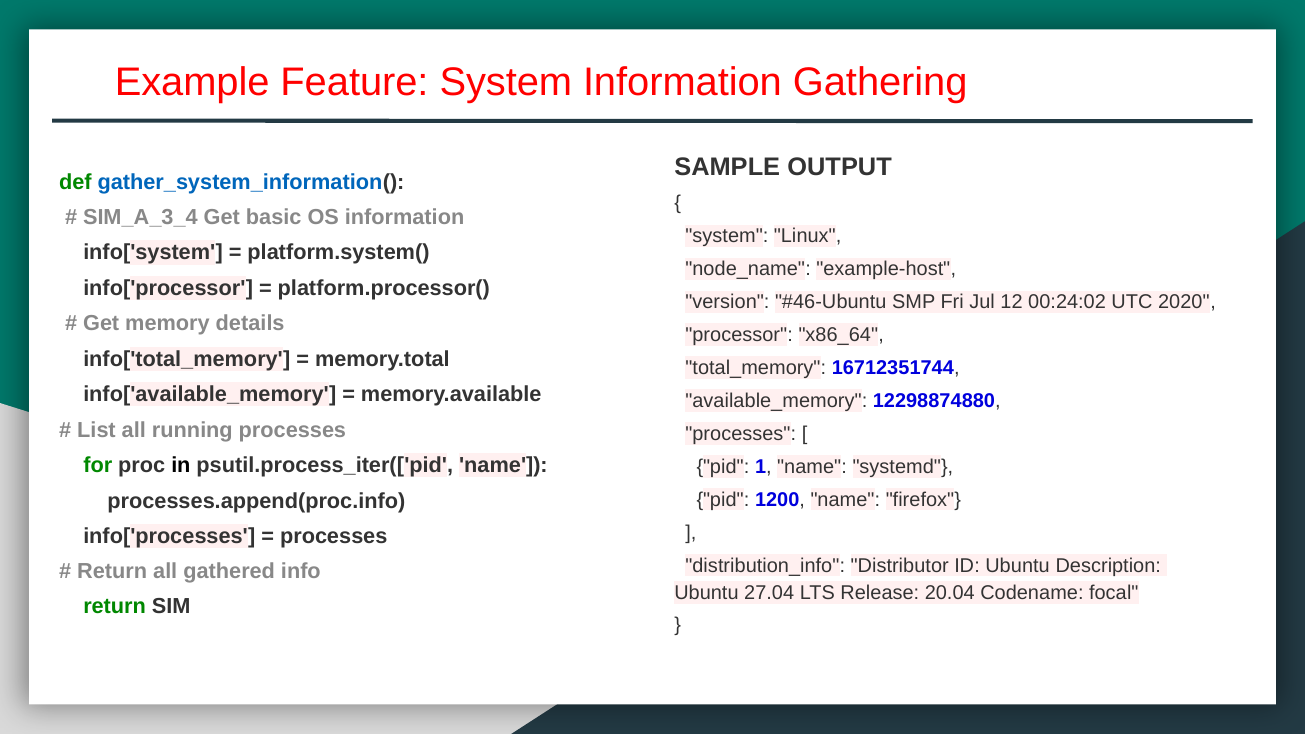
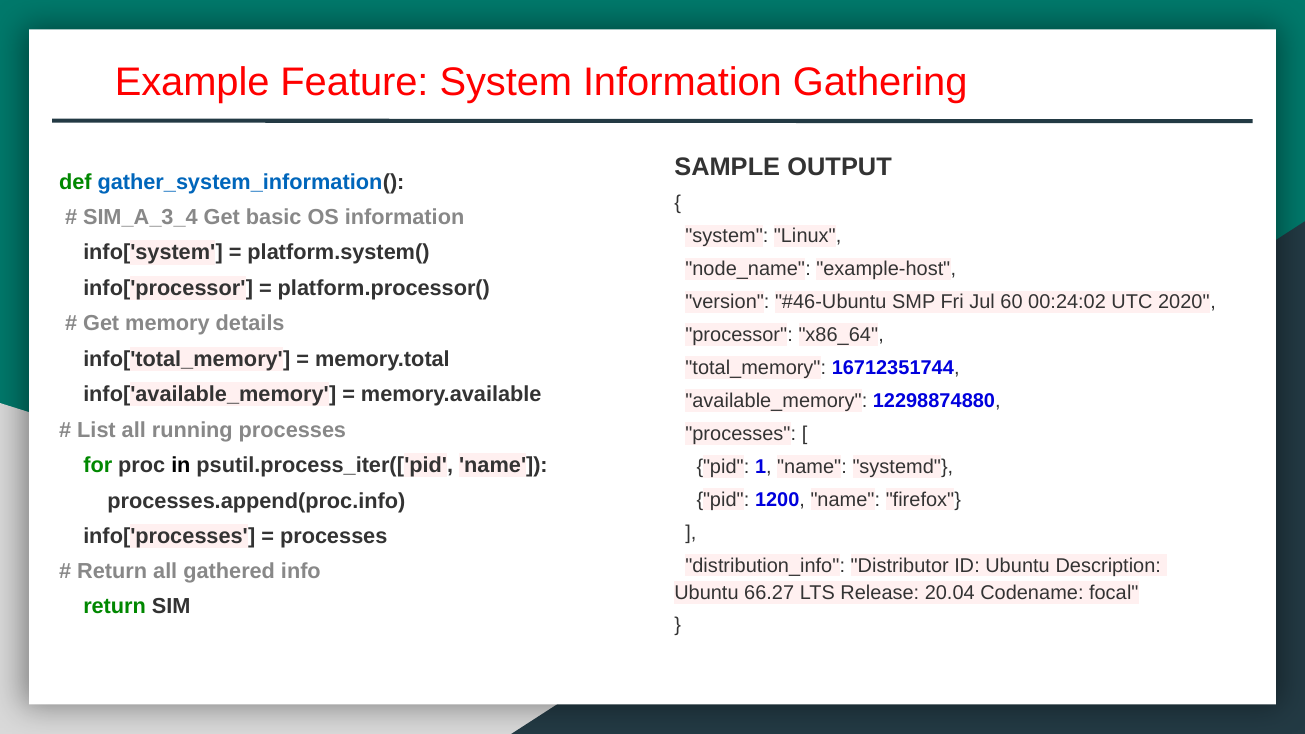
12: 12 -> 60
27.04: 27.04 -> 66.27
